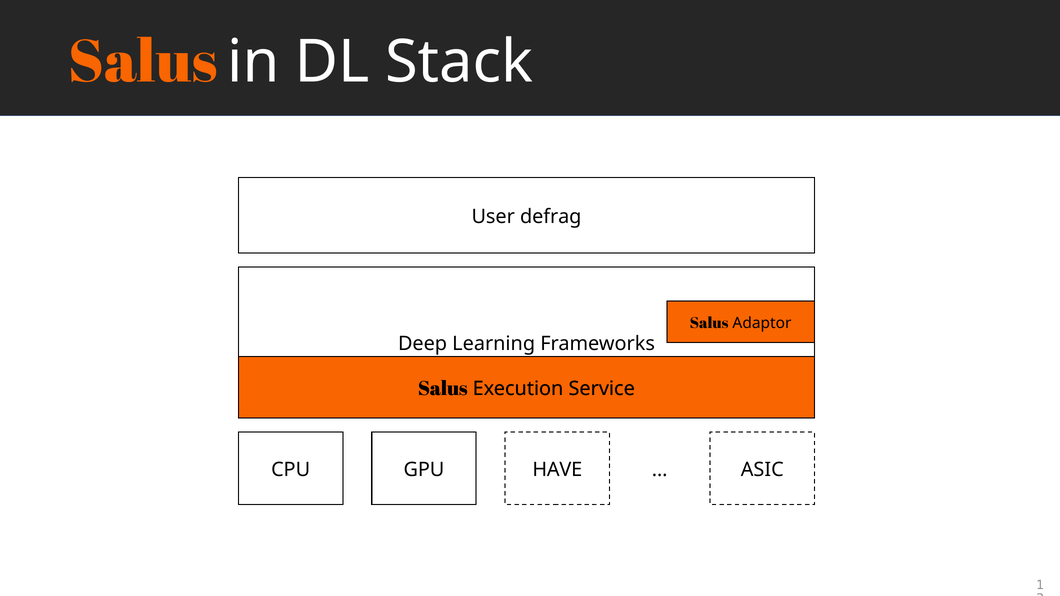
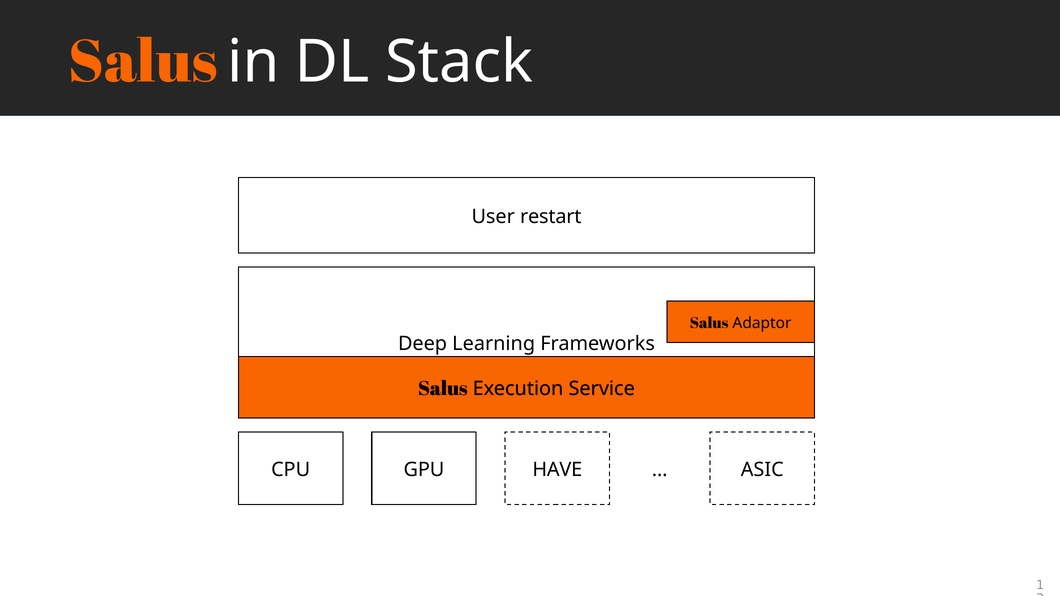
defrag: defrag -> restart
